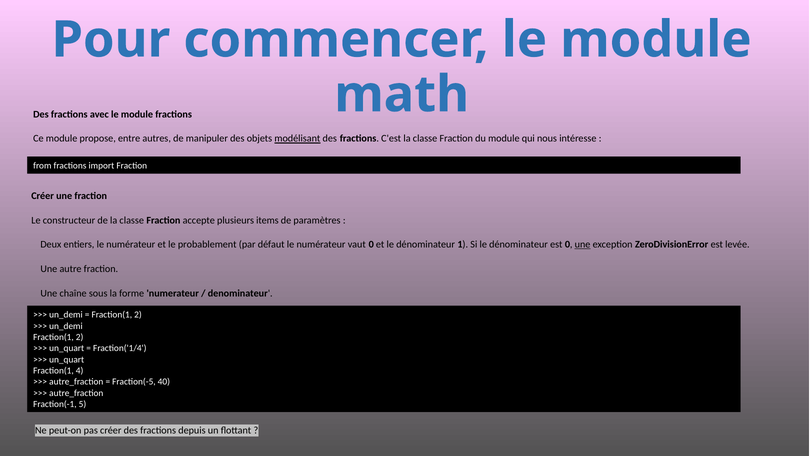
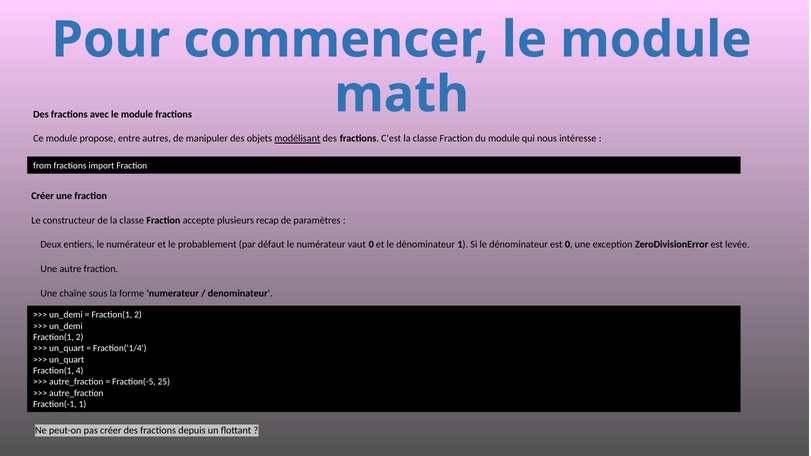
items: items -> recap
une at (583, 245) underline: present -> none
40: 40 -> 25
Fraction(-1 5: 5 -> 1
